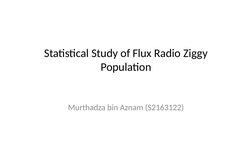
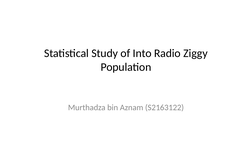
Flux: Flux -> Into
